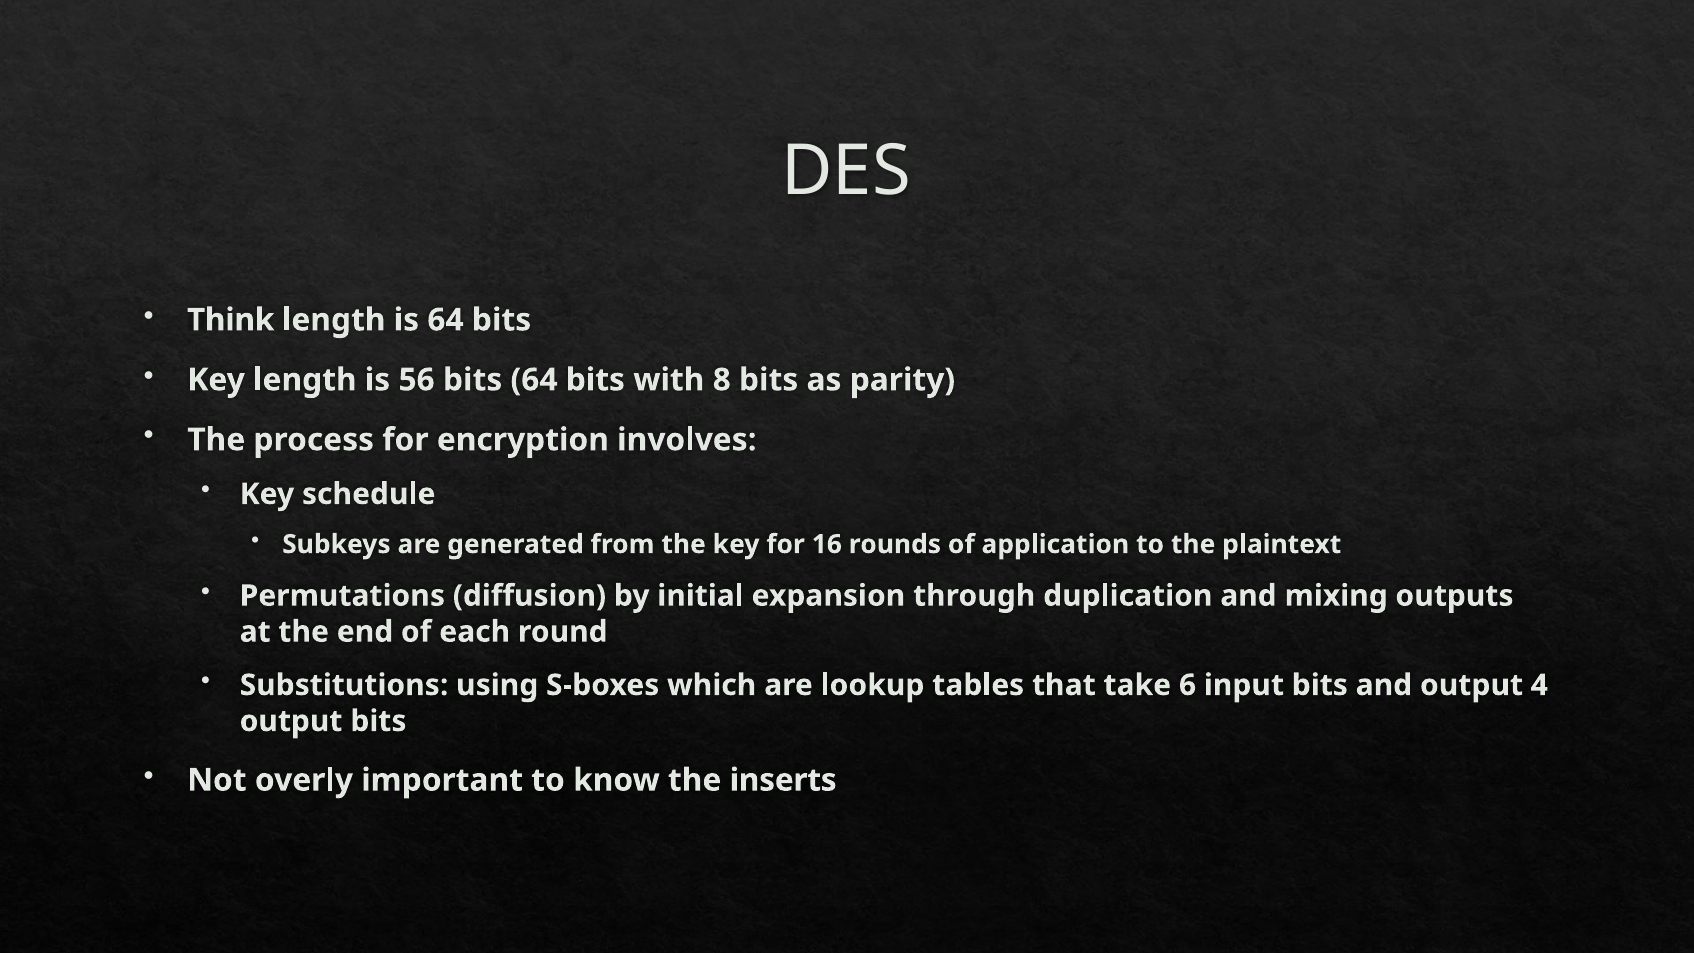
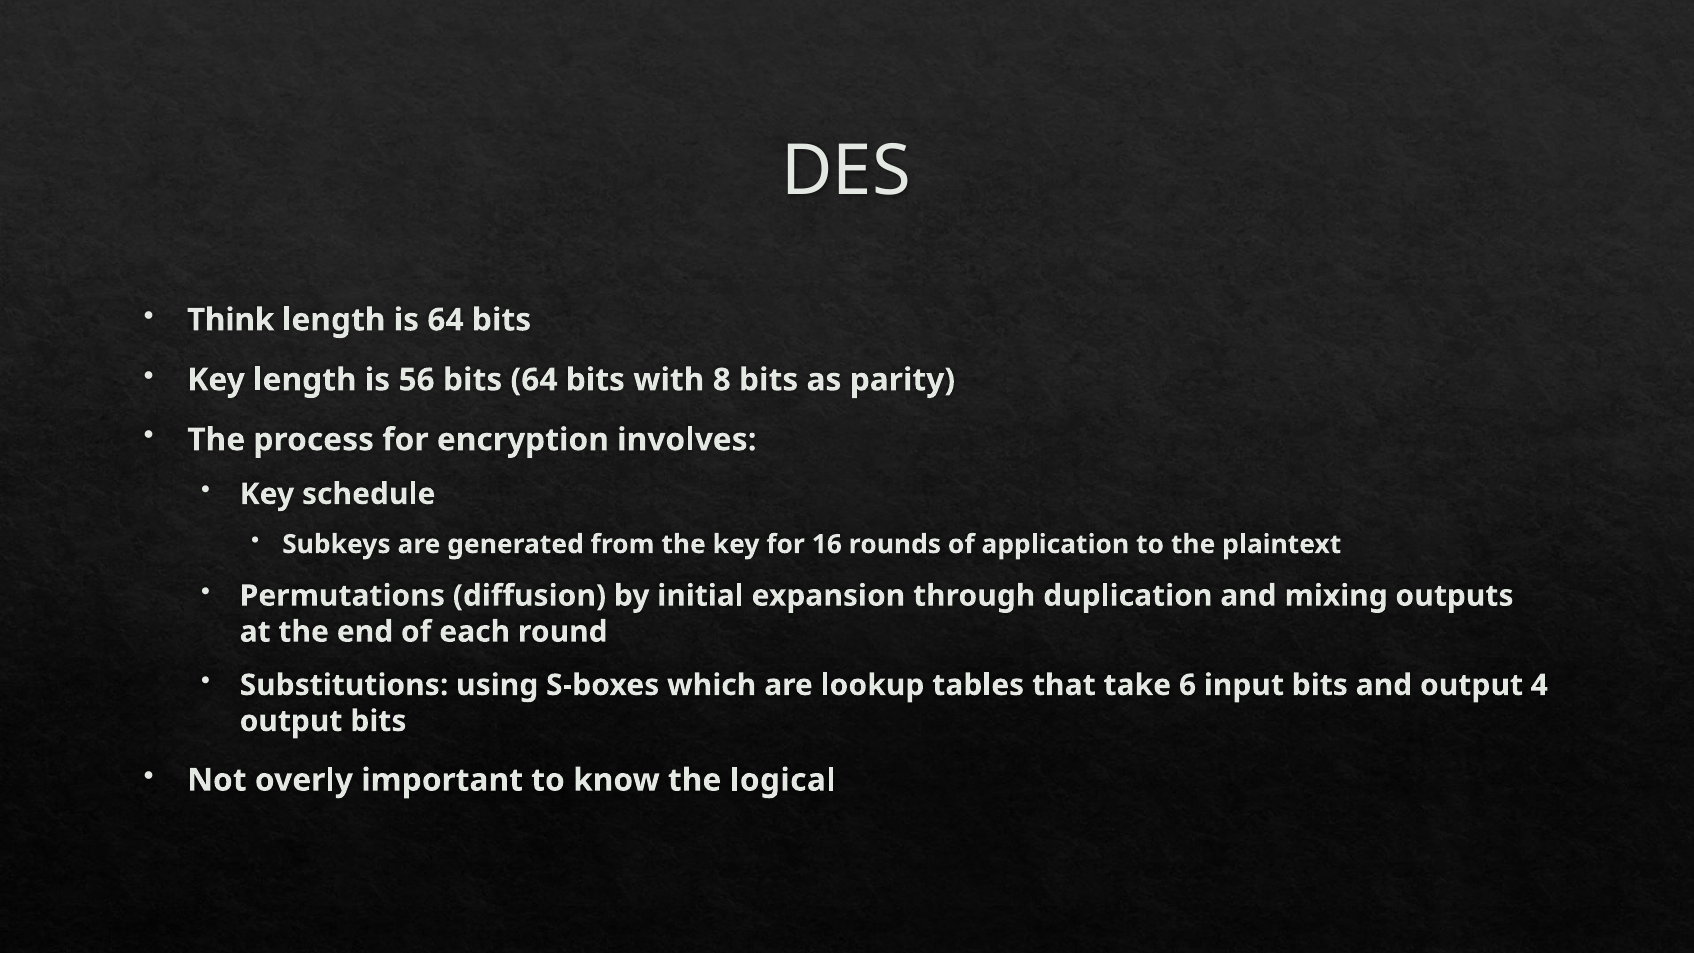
inserts: inserts -> logical
